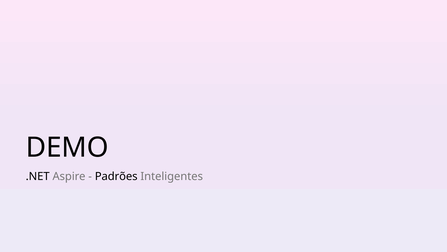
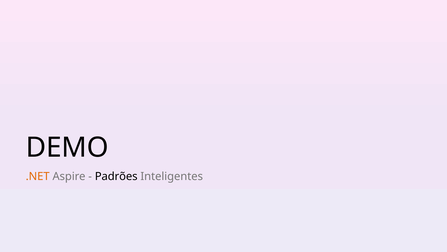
.NET colour: black -> orange
